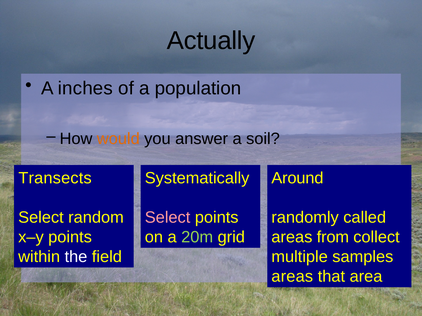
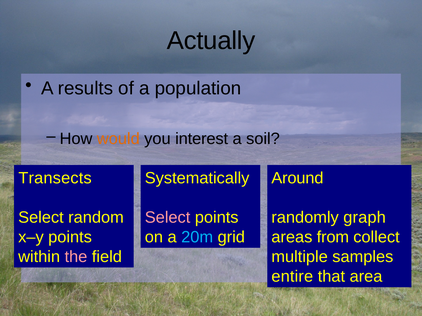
inches: inches -> results
answer: answer -> interest
called: called -> graph
20m colour: light green -> light blue
the colour: white -> pink
areas at (292, 277): areas -> entire
